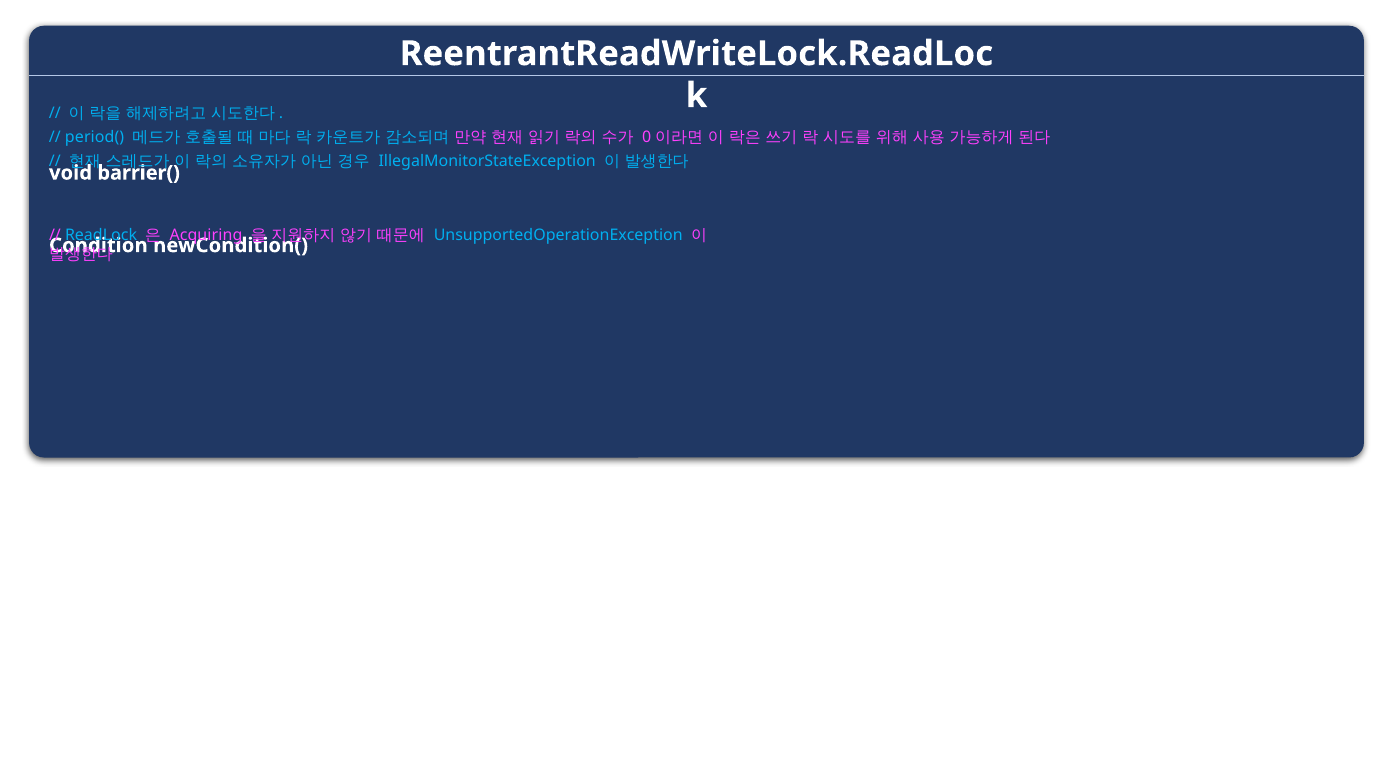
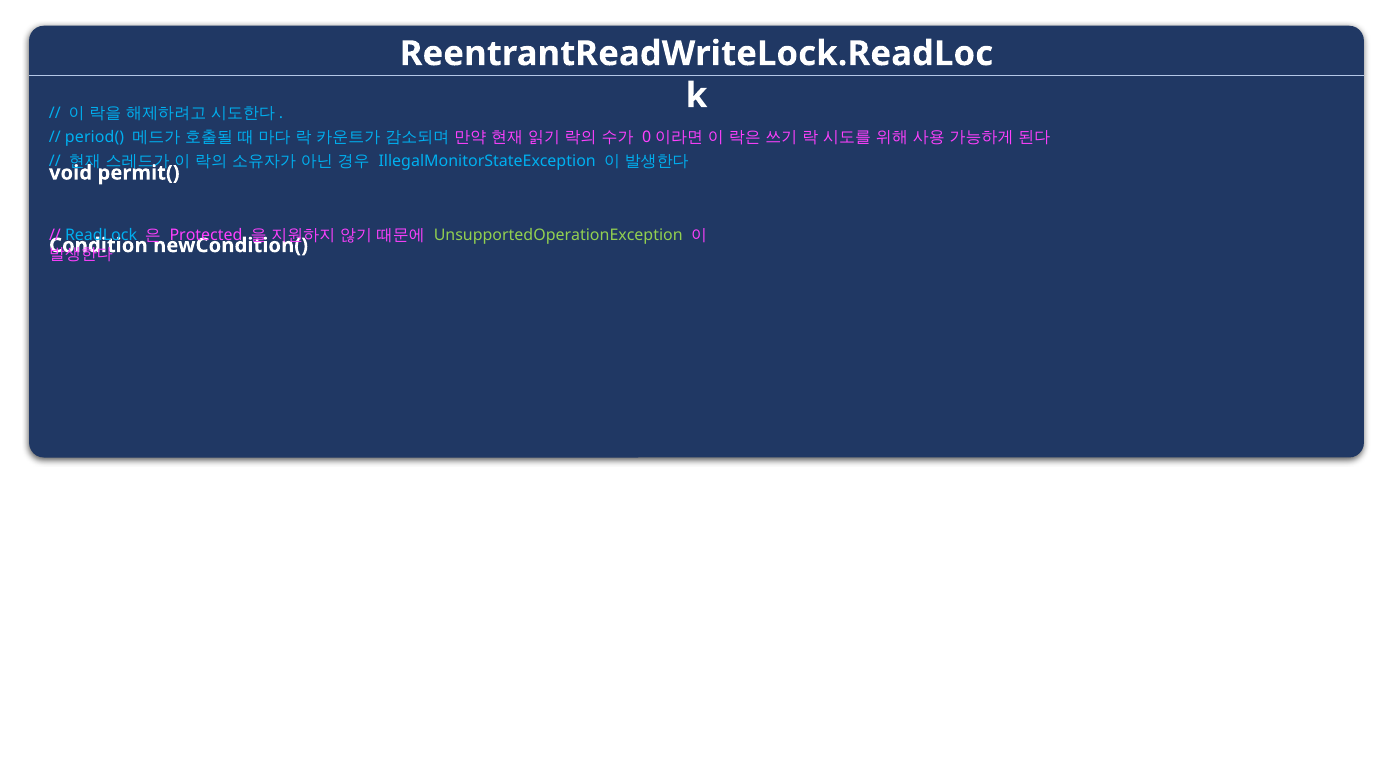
barrier(: barrier( -> permit(
Acquiring: Acquiring -> Protected
UnsupportedOperationException colour: light blue -> light green
